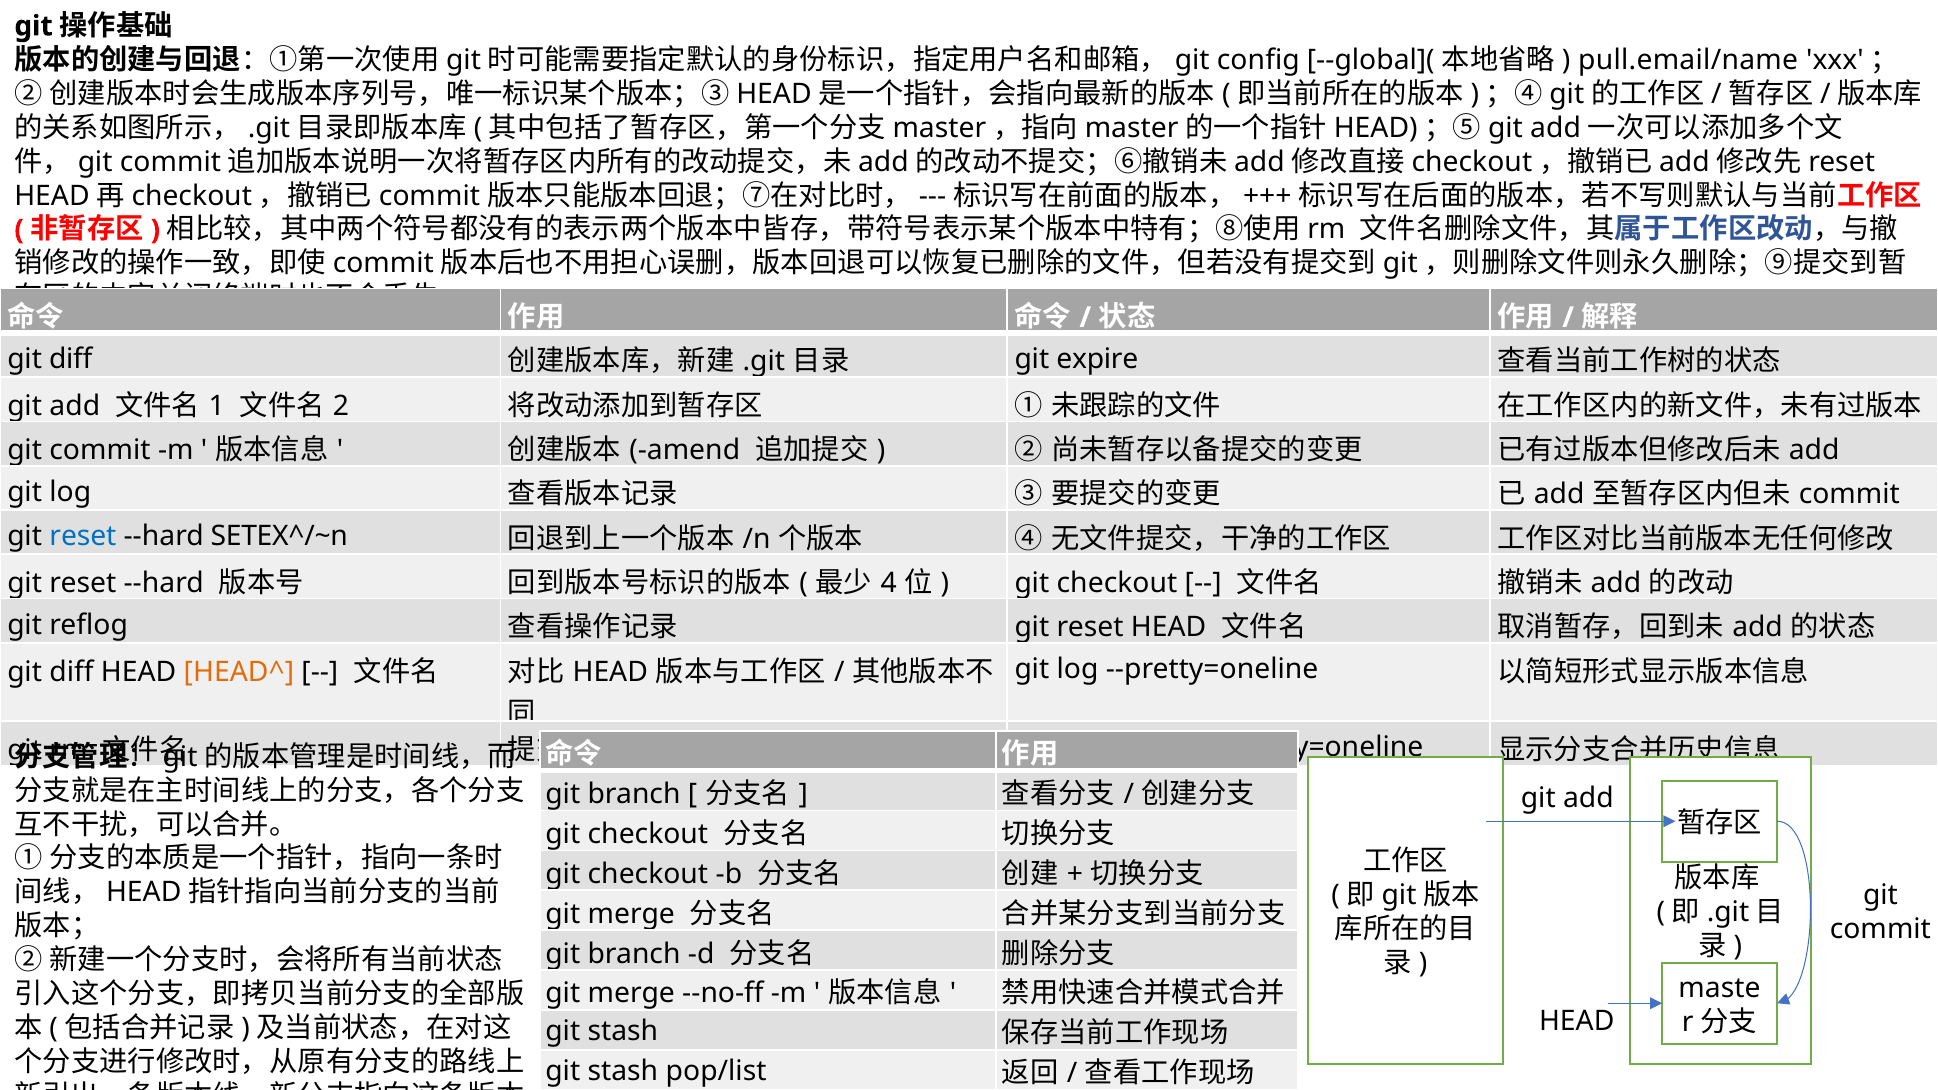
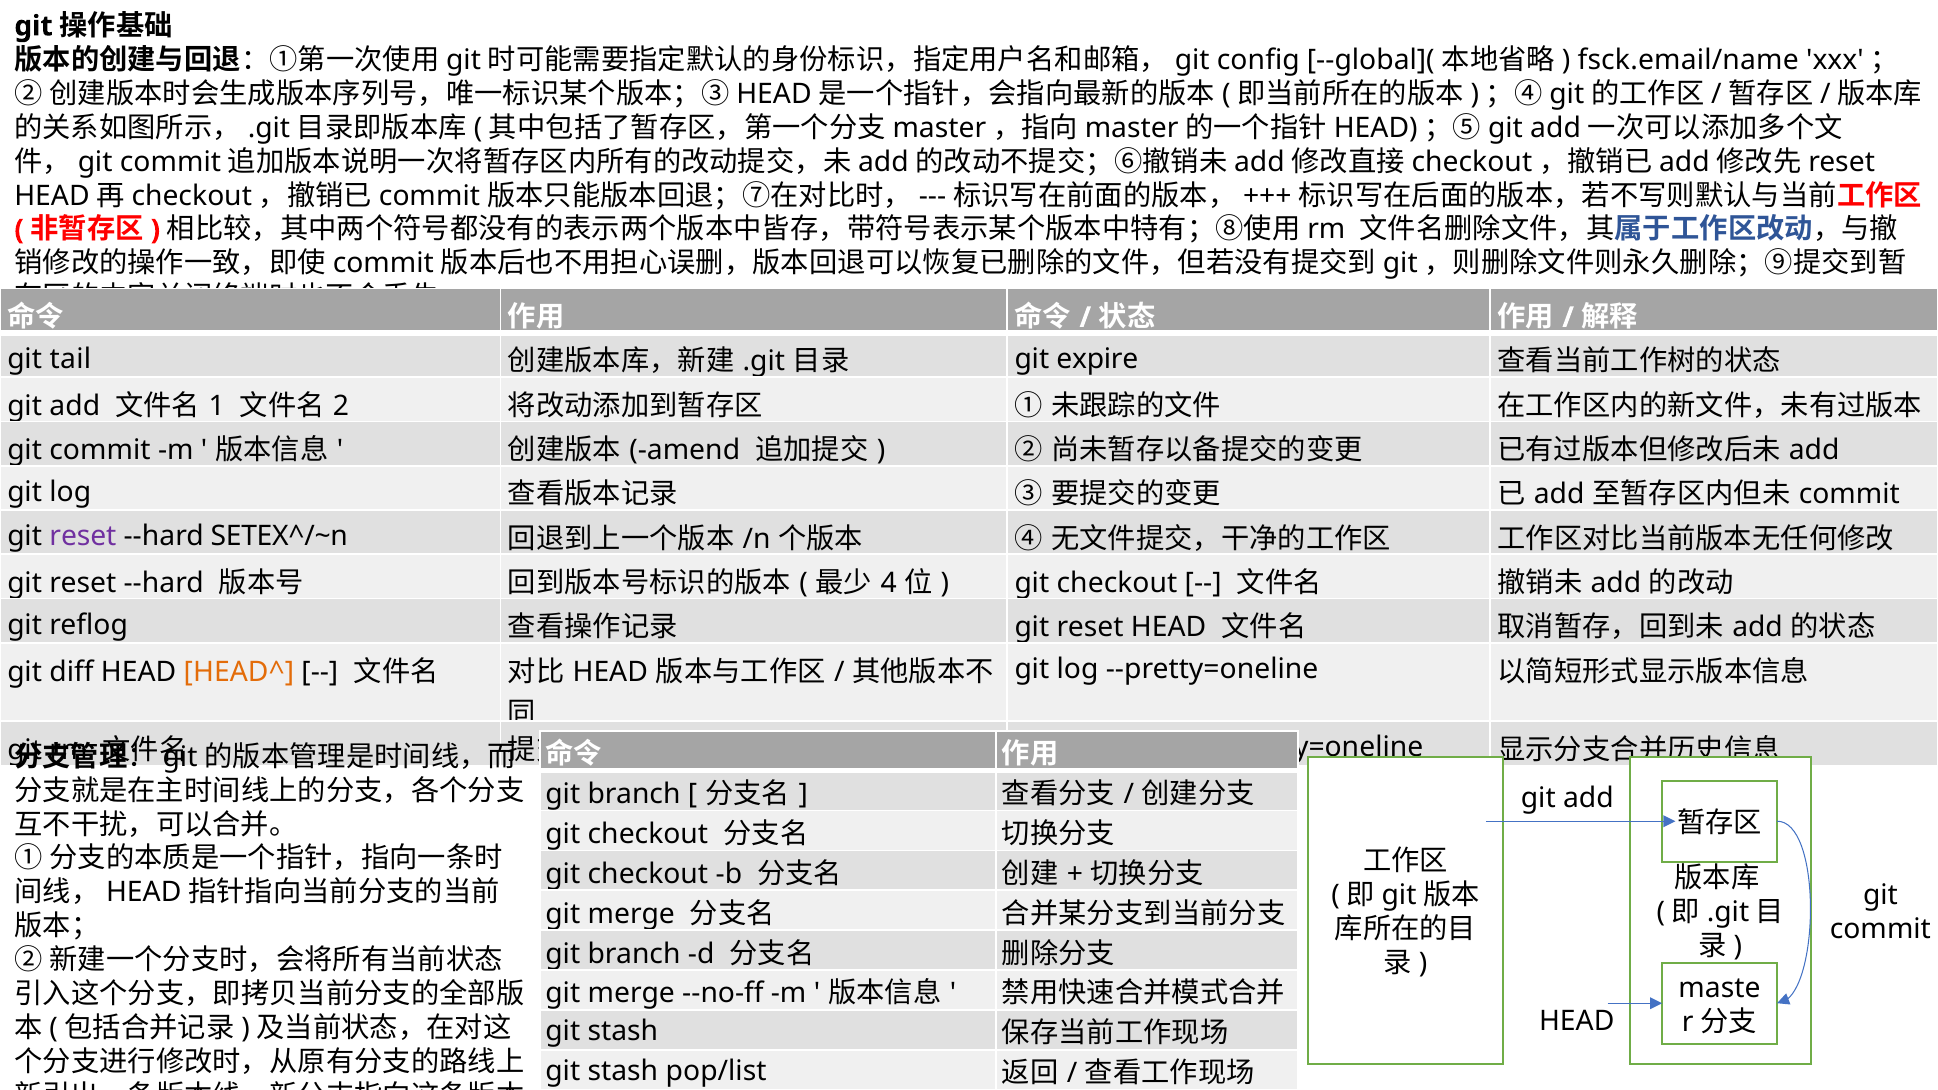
pull.email/name: pull.email/name -> fsck.email/name
diff at (71, 359): diff -> tail
reset at (83, 536) colour: blue -> purple
